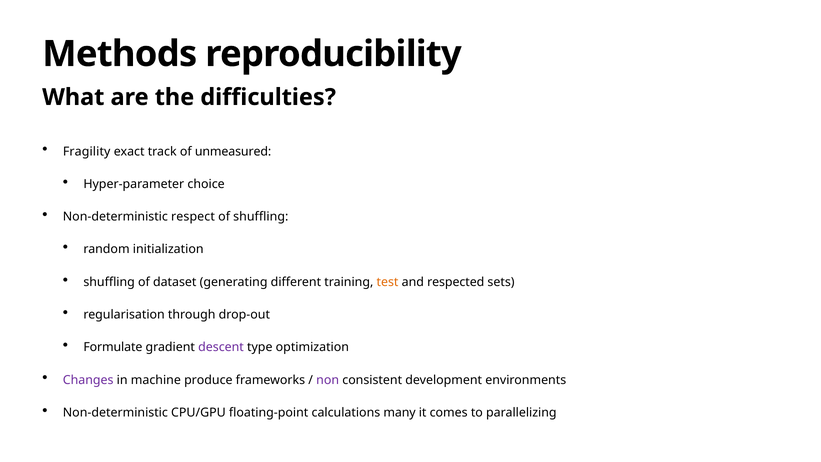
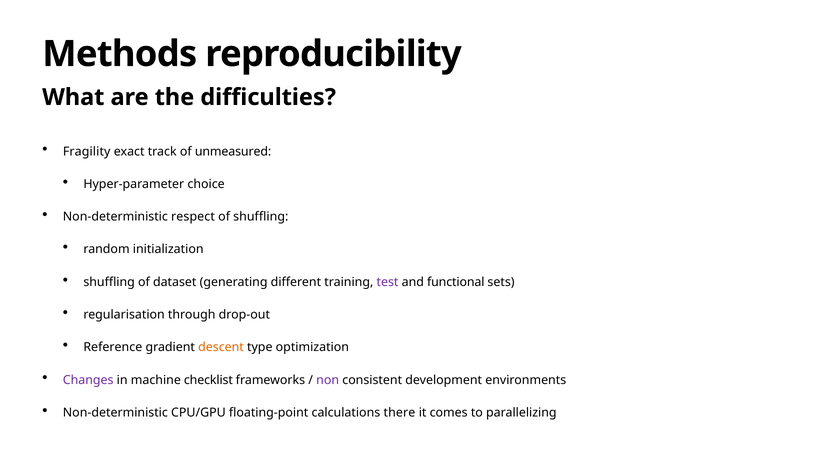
test colour: orange -> purple
respected: respected -> functional
Formulate: Formulate -> Reference
descent colour: purple -> orange
produce: produce -> checklist
many: many -> there
